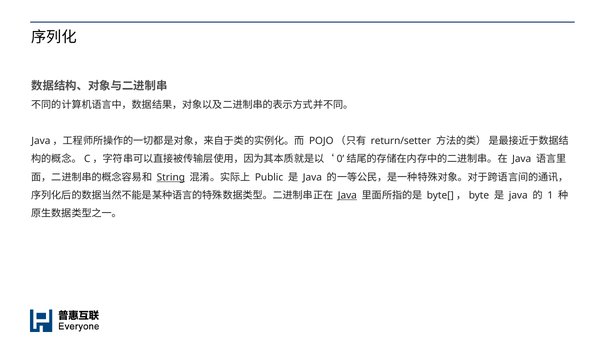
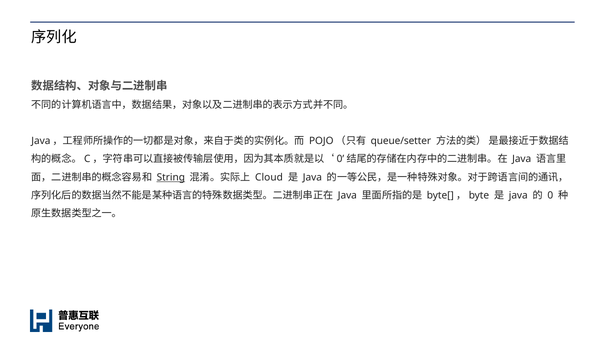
return/setter: return/setter -> queue/setter
Public: Public -> Cloud
Java at (347, 196) underline: present -> none
1: 1 -> 0
